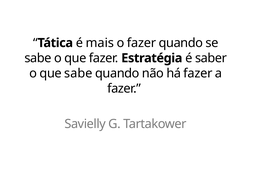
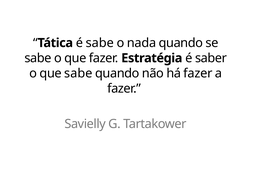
é mais: mais -> sabe
o fazer: fazer -> nada
